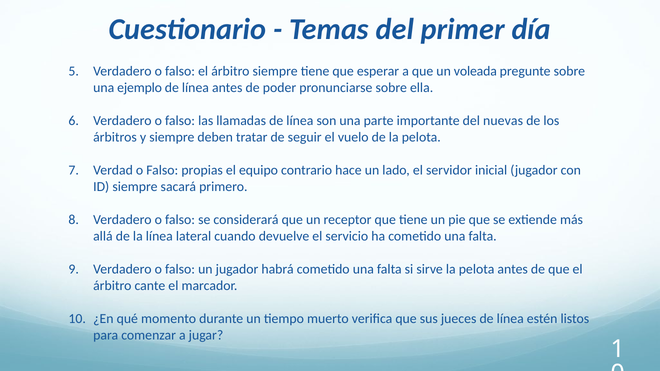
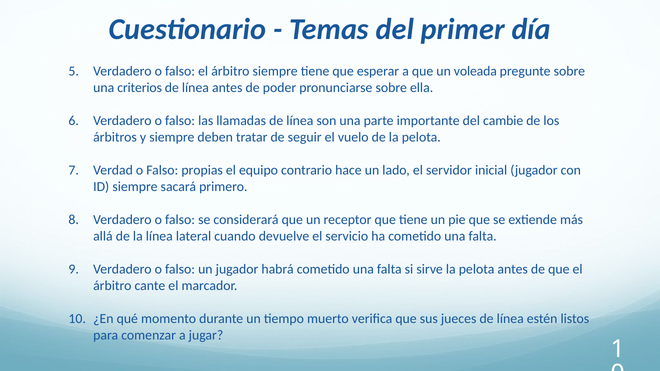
ejemplo: ejemplo -> criterios
nuevas: nuevas -> cambie
